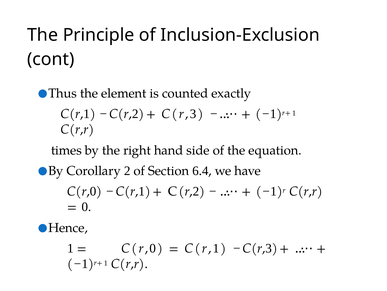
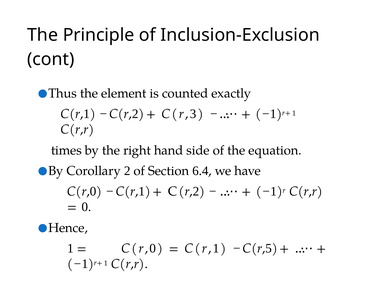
3 at (269, 248): 3 -> 5
